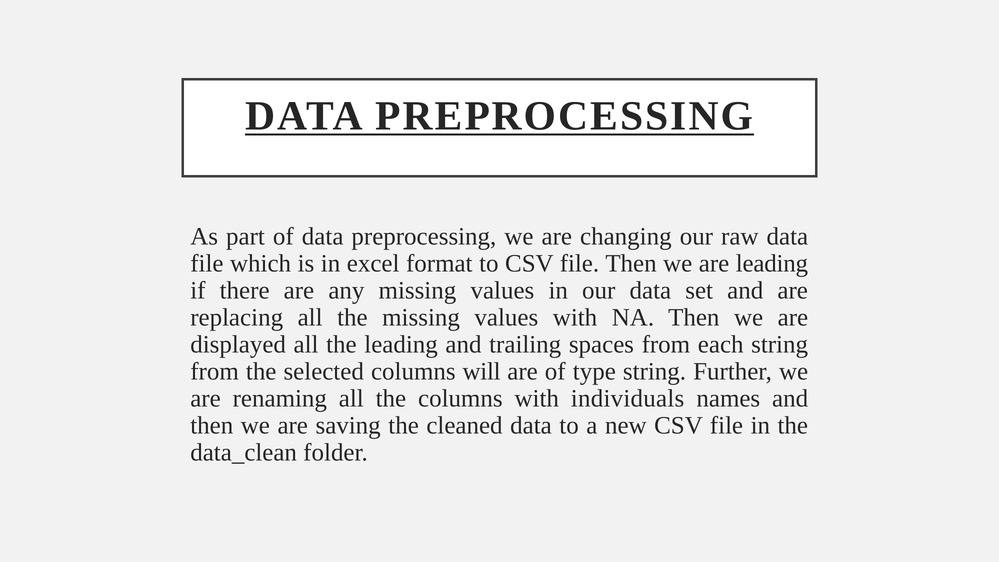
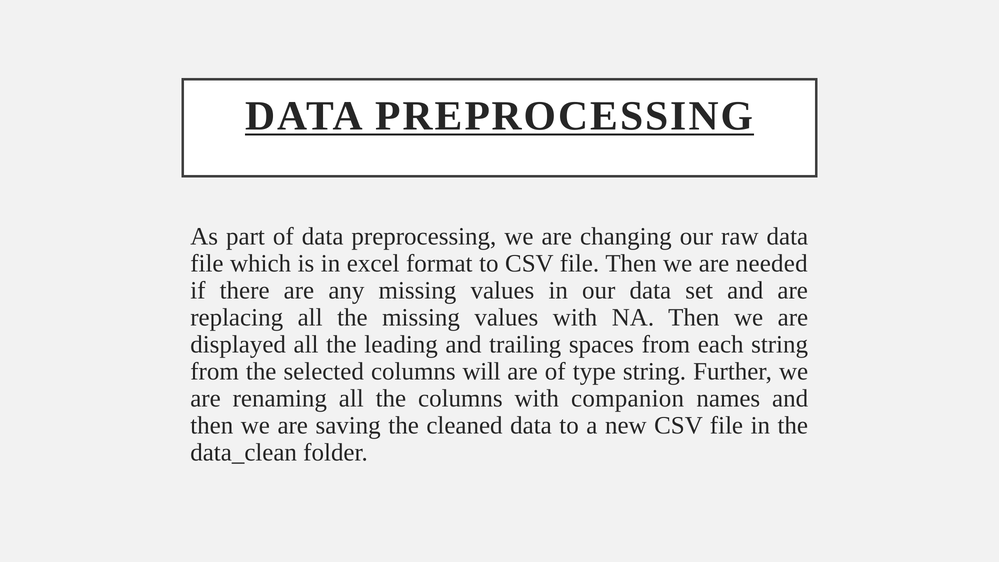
are leading: leading -> needed
individuals: individuals -> companion
